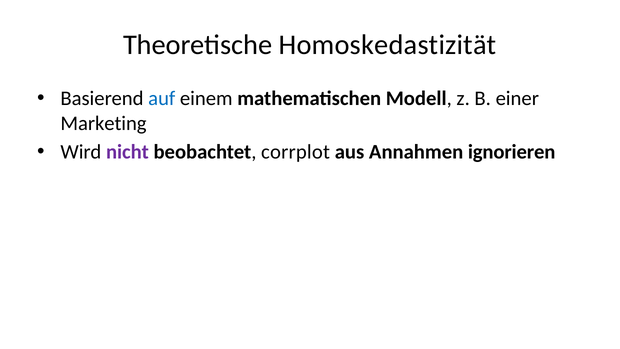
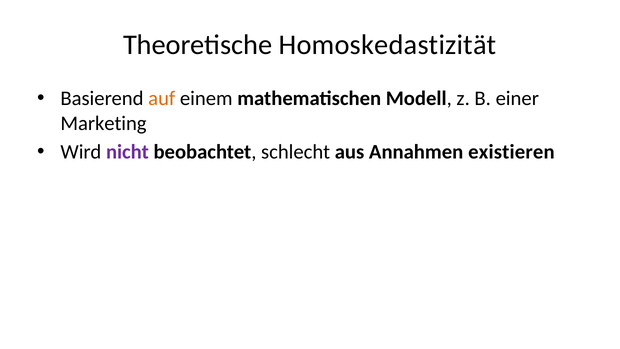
auf colour: blue -> orange
corrplot: corrplot -> schlecht
ignorieren: ignorieren -> existieren
